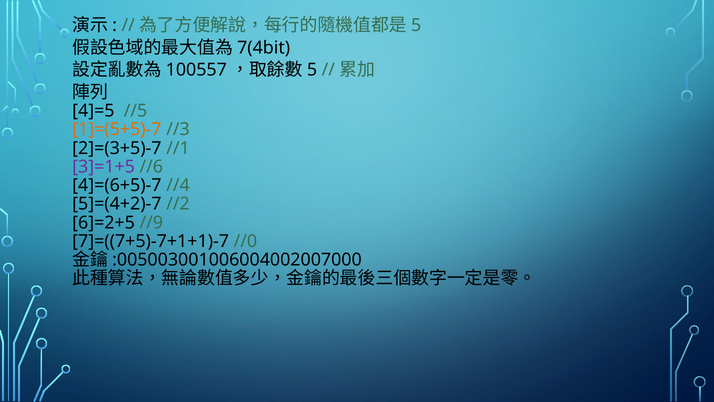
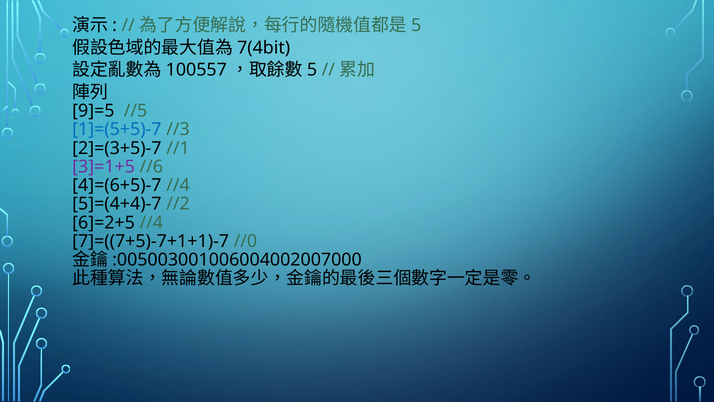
4]=5: 4]=5 -> 9]=5
1]=(5+5)-7 colour: orange -> blue
5]=(4+2)-7: 5]=(4+2)-7 -> 5]=(4+4)-7
6]=2+5 //9: //9 -> //4
